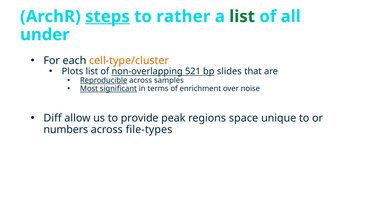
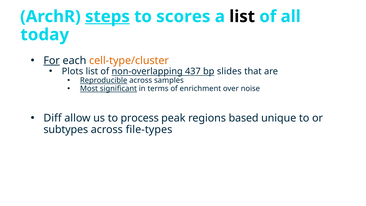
rather: rather -> scores
list at (242, 17) colour: green -> black
under: under -> today
For underline: none -> present
521: 521 -> 437
provide: provide -> process
space: space -> based
numbers: numbers -> subtypes
